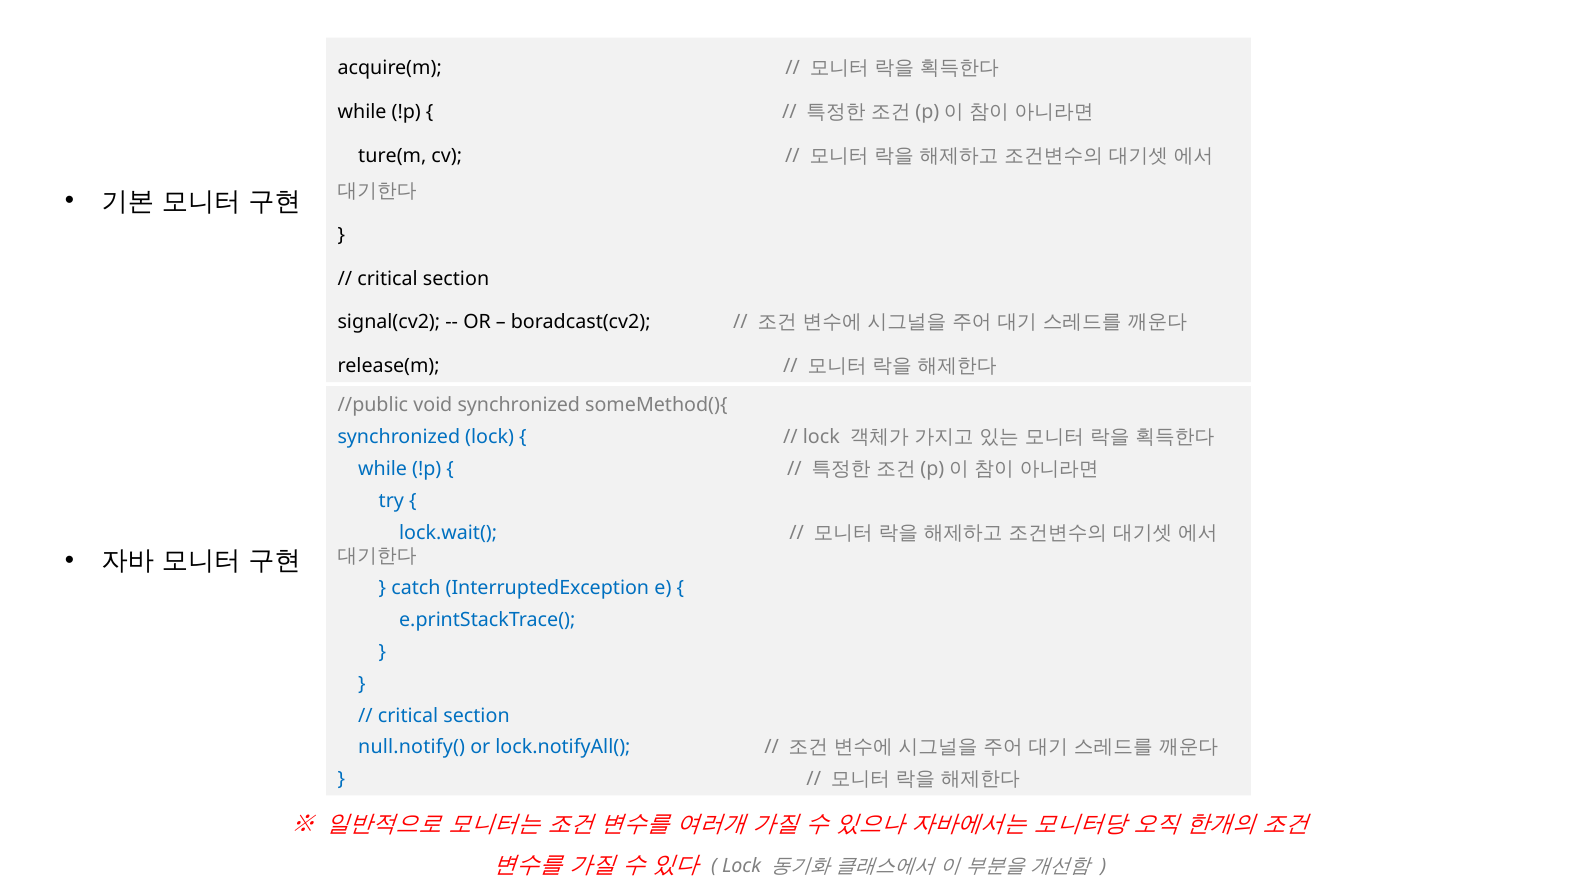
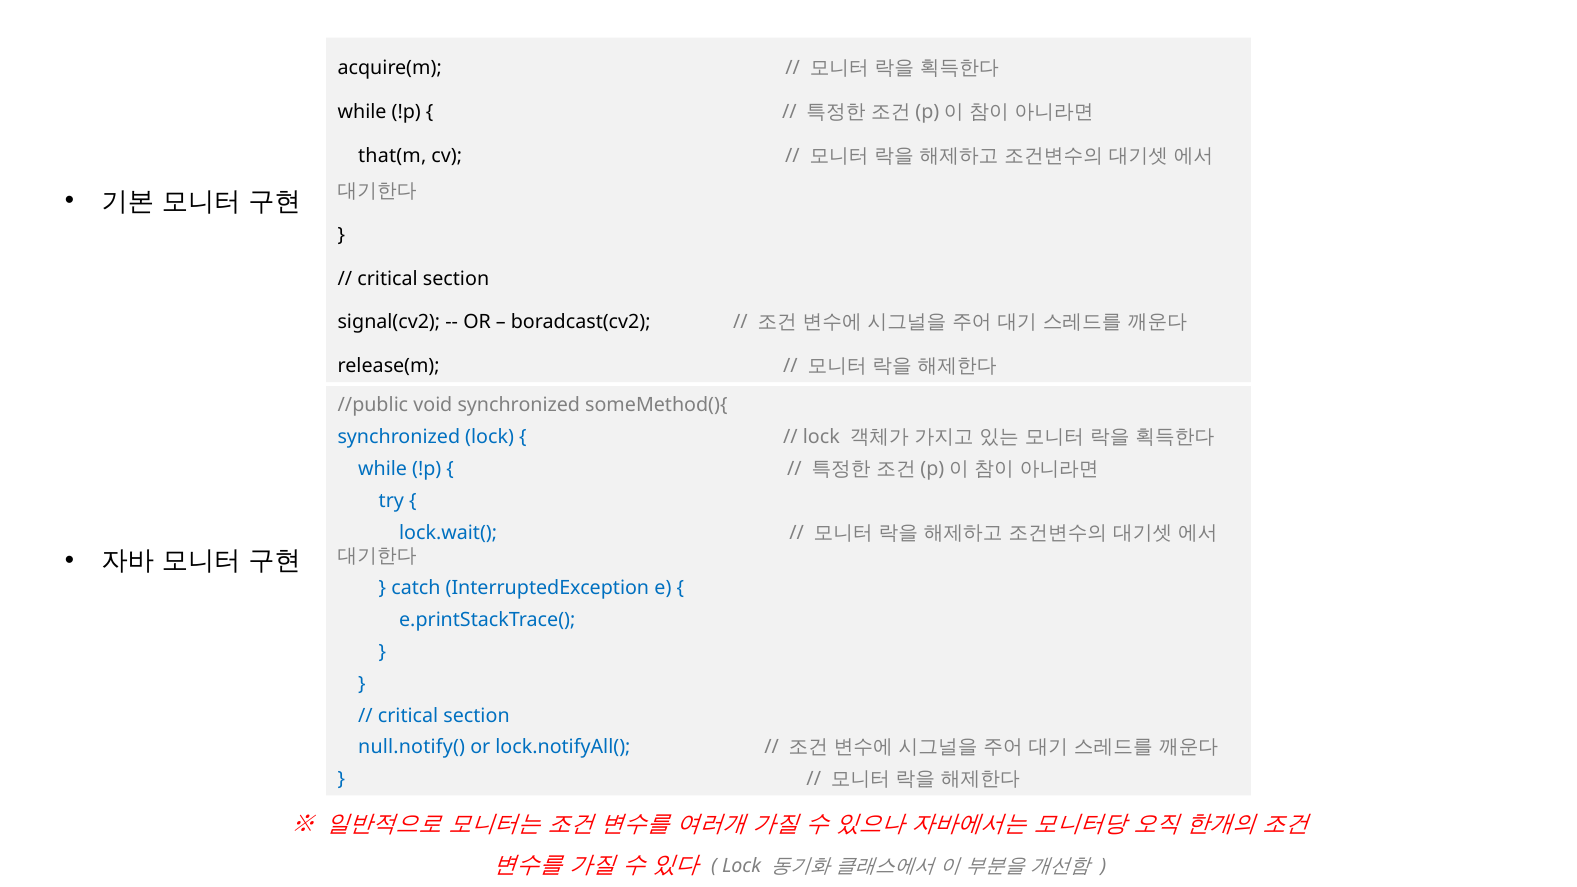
ture(m: ture(m -> that(m
